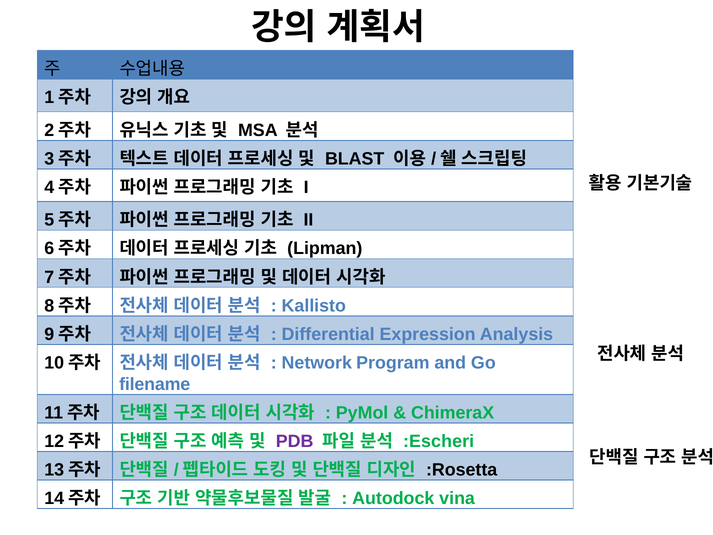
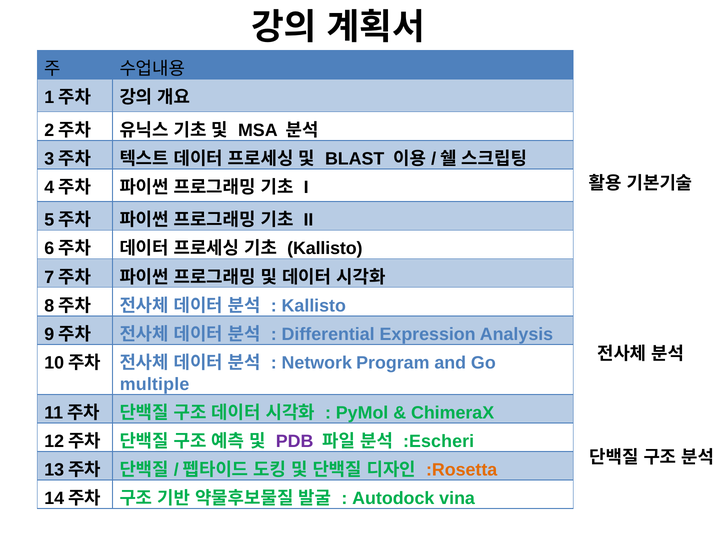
Lipman at (325, 248): Lipman -> Kallisto
filename: filename -> multiple
:Rosetta colour: black -> orange
